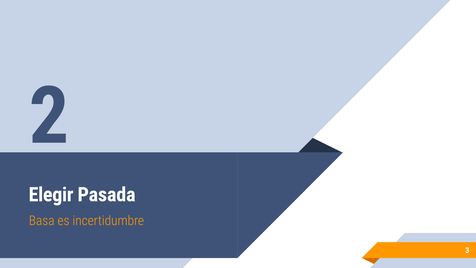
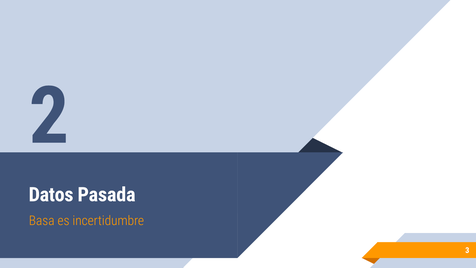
Elegir: Elegir -> Datos
